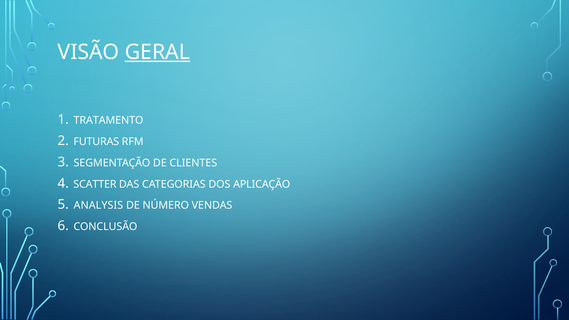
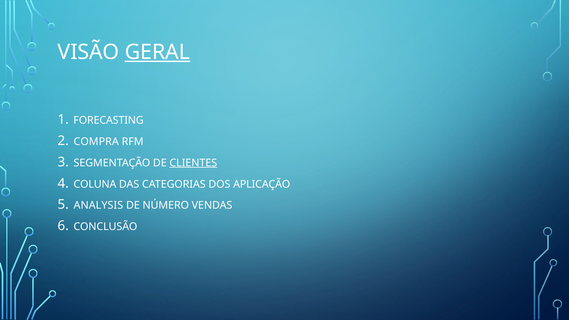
TRATAMENTO: TRATAMENTO -> FORECASTING
FUTURAS: FUTURAS -> COMPRA
CLIENTES underline: none -> present
SCATTER: SCATTER -> COLUNA
